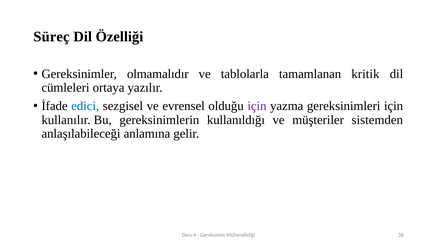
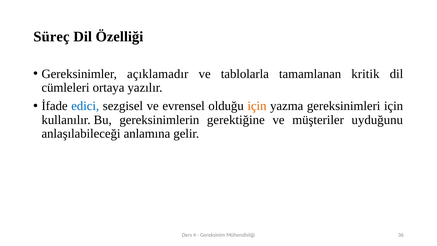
olmamalıdır: olmamalıdır -> açıklamadır
için at (257, 106) colour: purple -> orange
kullanıldığı: kullanıldığı -> gerektiğine
sistemden: sistemden -> uyduğunu
